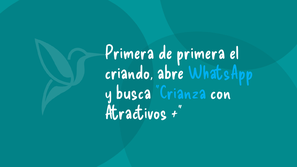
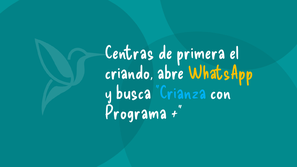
Primera at (130, 53): Primera -> Centras
WhatsApp colour: light blue -> yellow
Atractivos: Atractivos -> Programa
